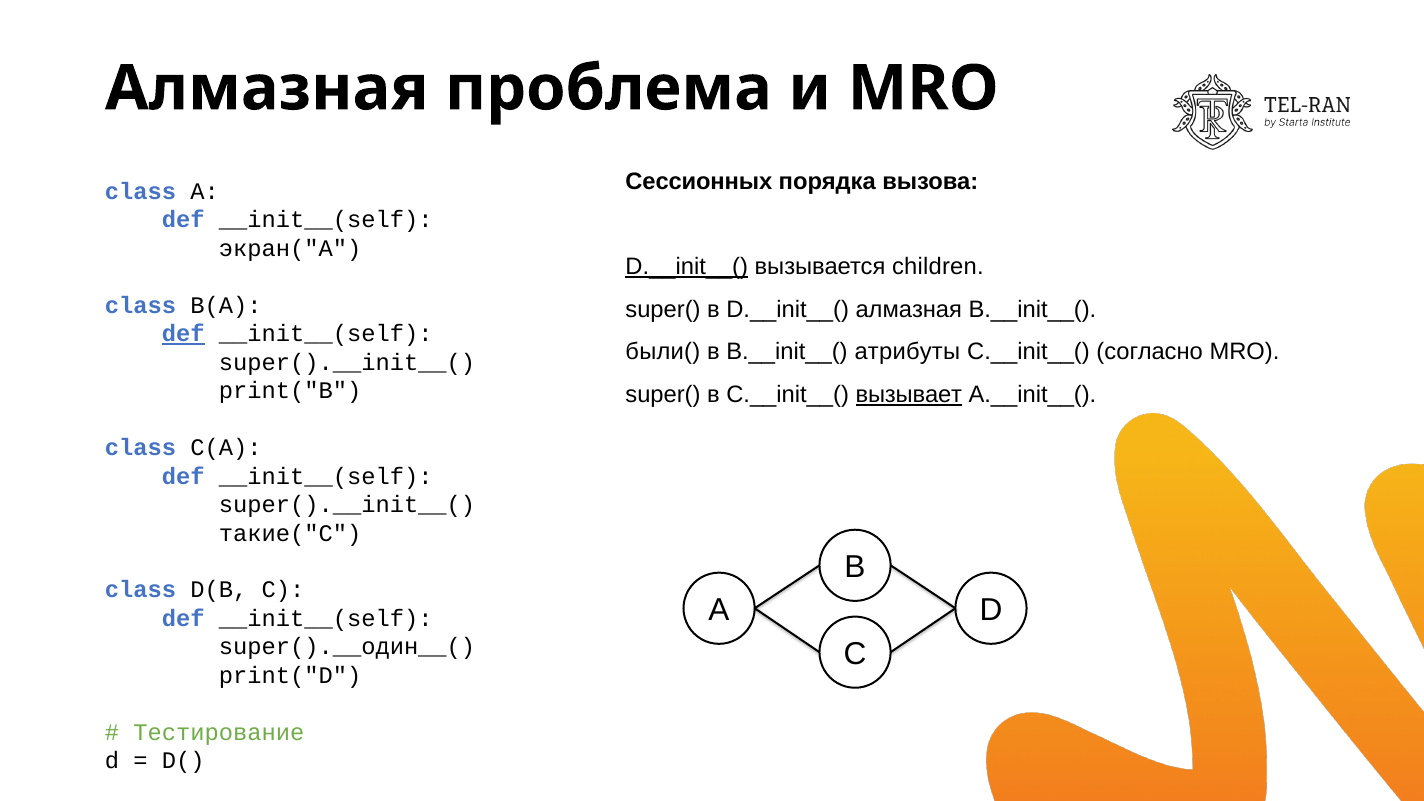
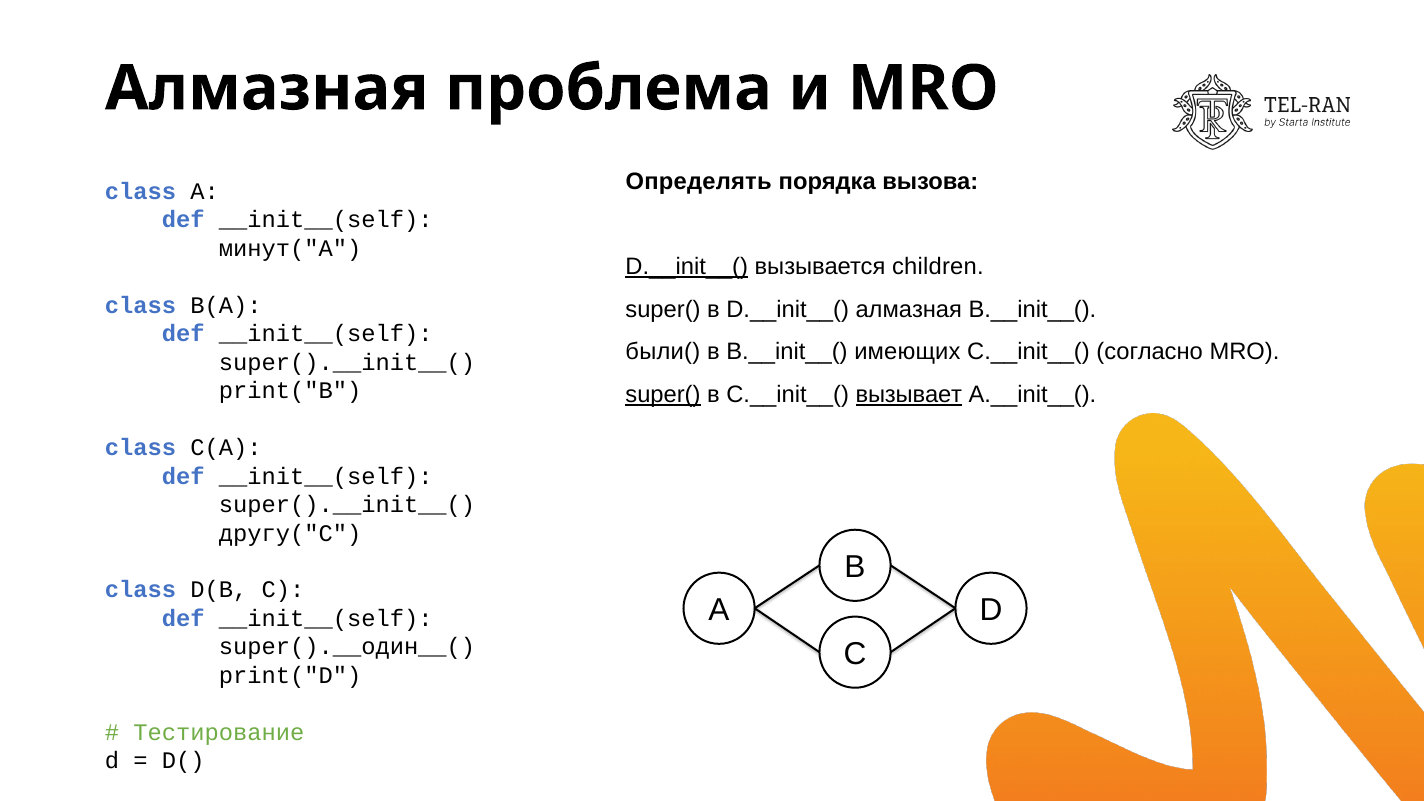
Сессионных: Сессионных -> Определять
экран("A: экран("A -> минут("A
def at (183, 334) underline: present -> none
атрибуты: атрибуты -> имеющих
super( at (663, 395) underline: none -> present
такие("C: такие("C -> другу("C
